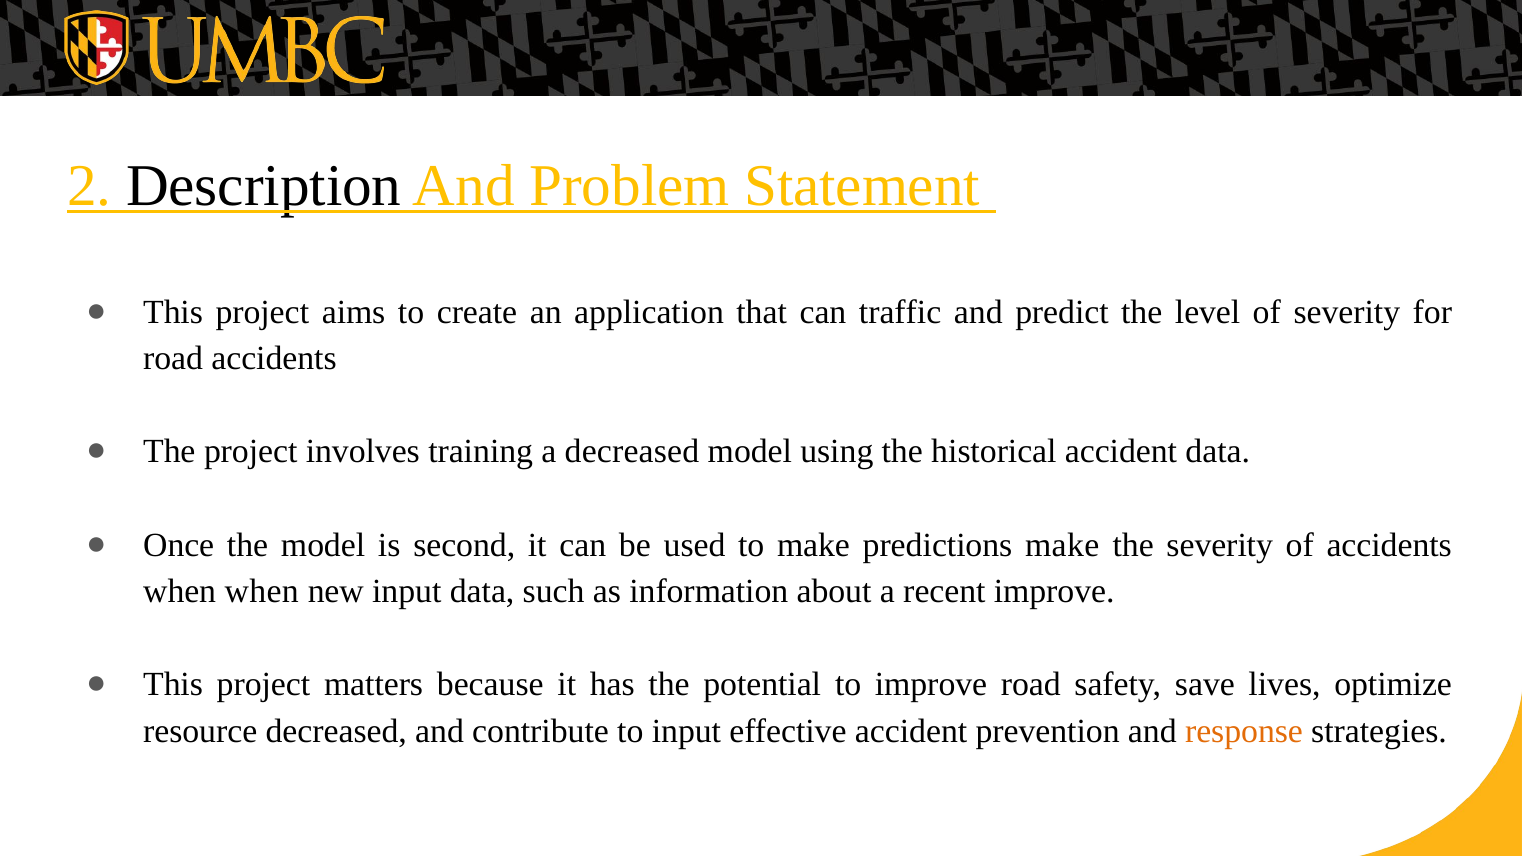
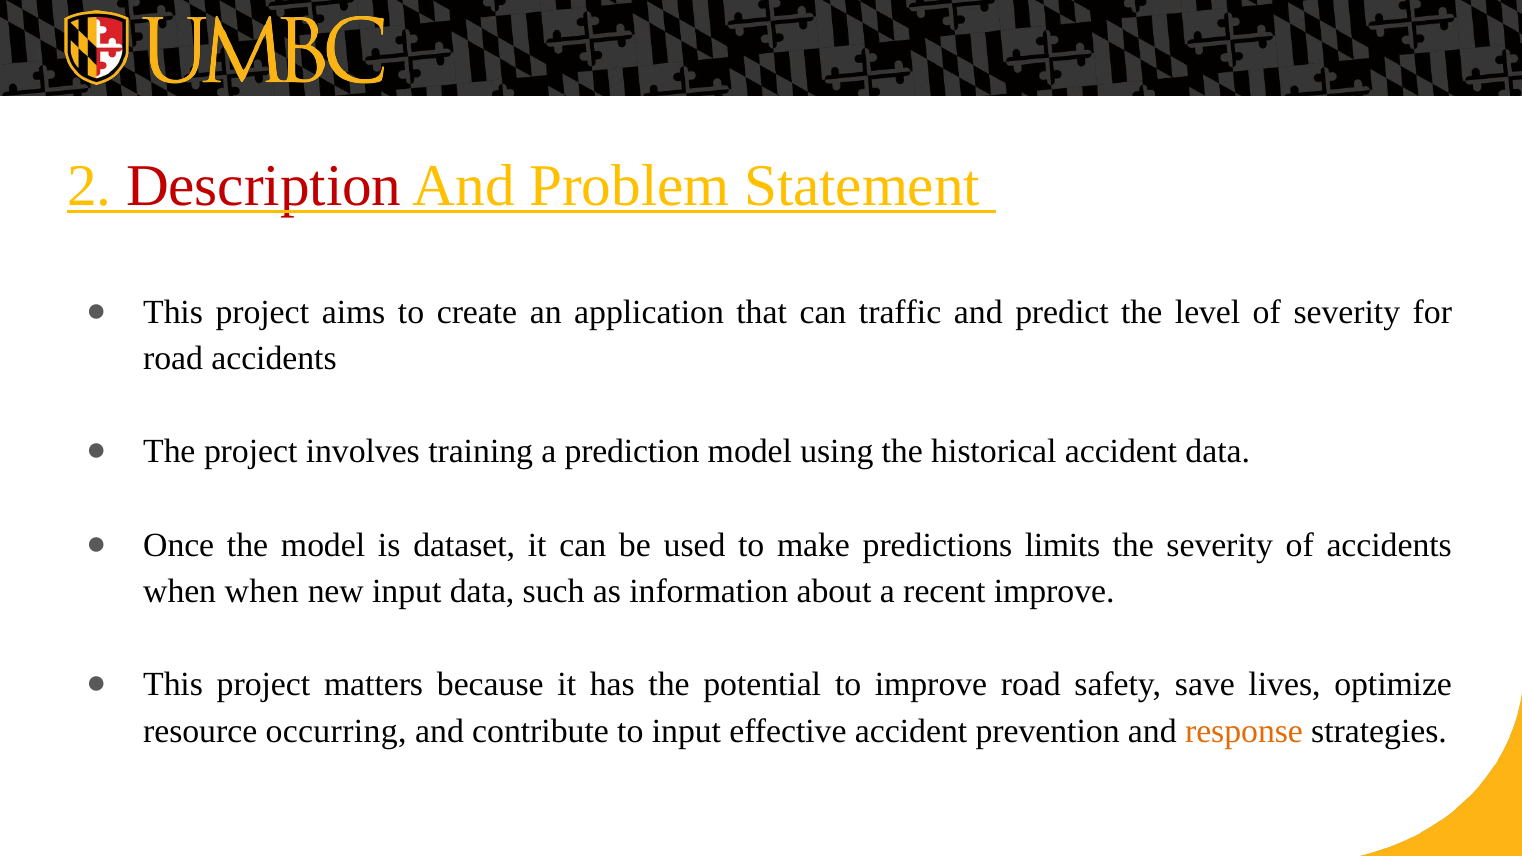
Description colour: black -> red
a decreased: decreased -> prediction
second: second -> dataset
predictions make: make -> limits
resource decreased: decreased -> occurring
